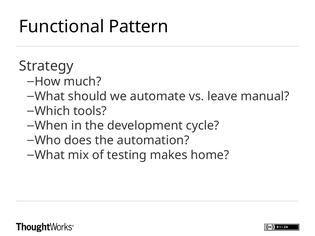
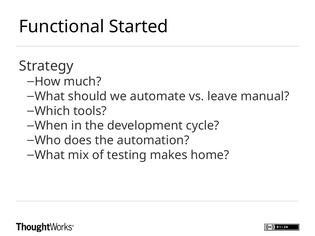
Pattern: Pattern -> Started
